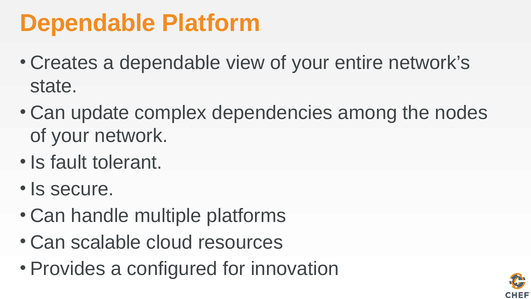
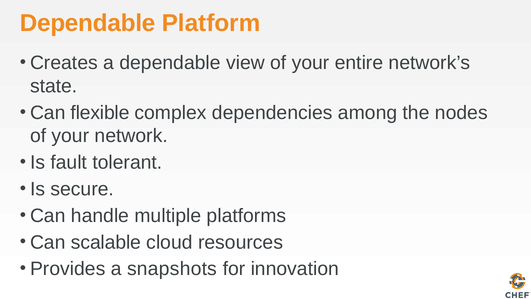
update: update -> flexible
configured: configured -> snapshots
